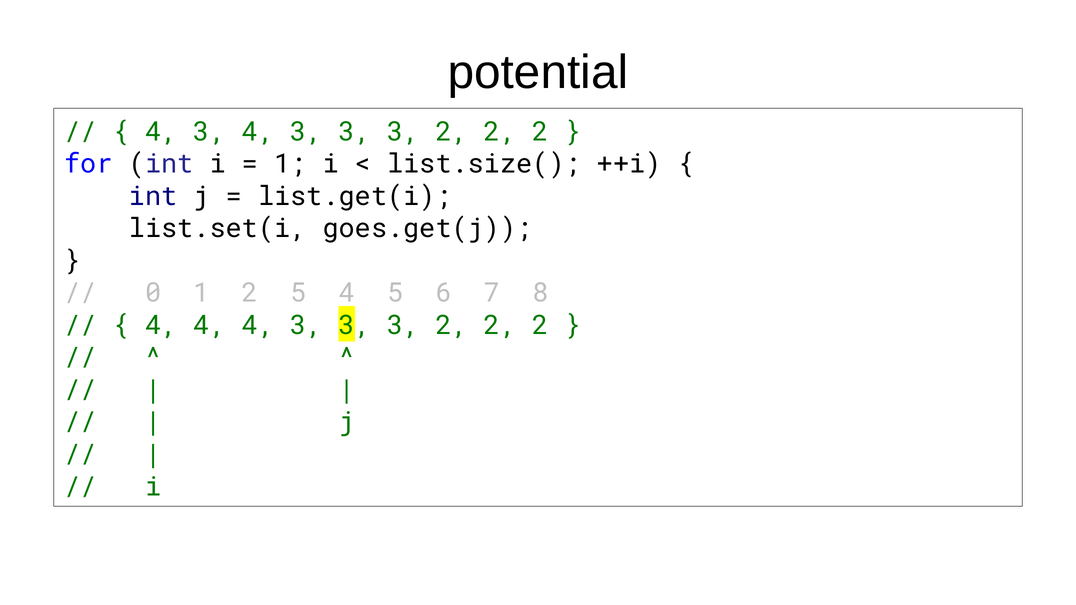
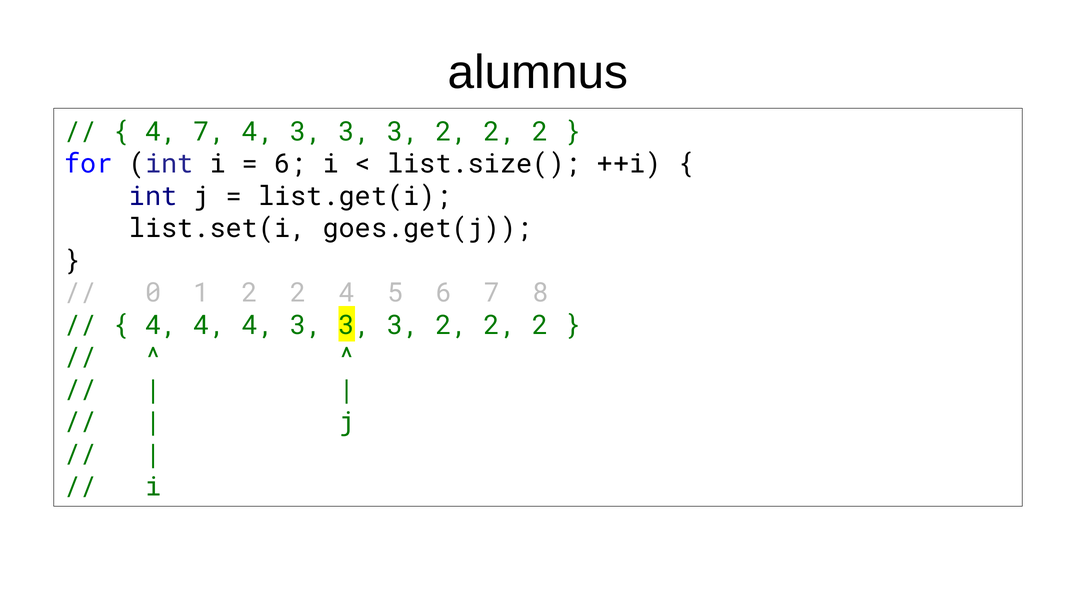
potential: potential -> alumnus
3 at (210, 132): 3 -> 7
1 at (290, 164): 1 -> 6
1 2 5: 5 -> 2
